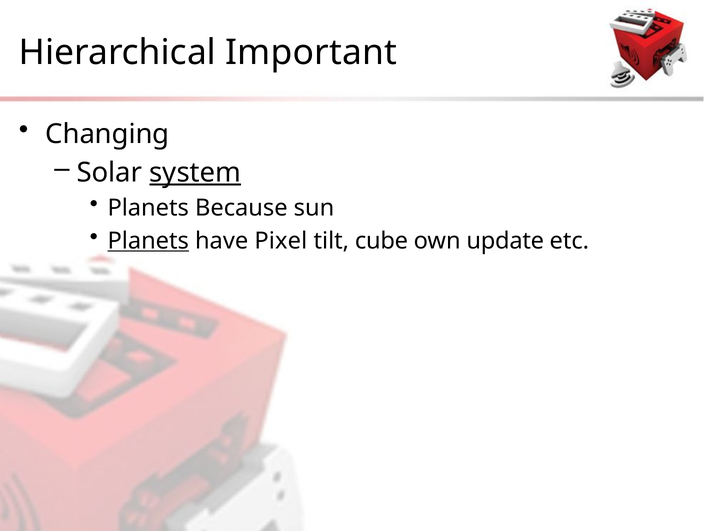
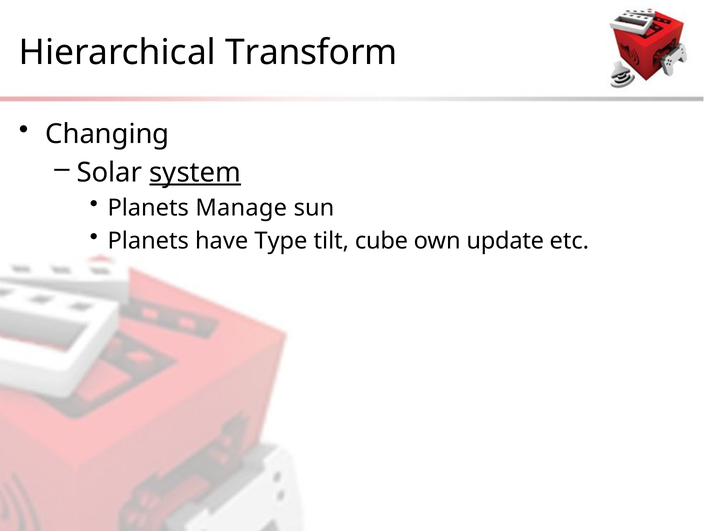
Important: Important -> Transform
Because: Because -> Manage
Planets at (148, 241) underline: present -> none
Pixel: Pixel -> Type
